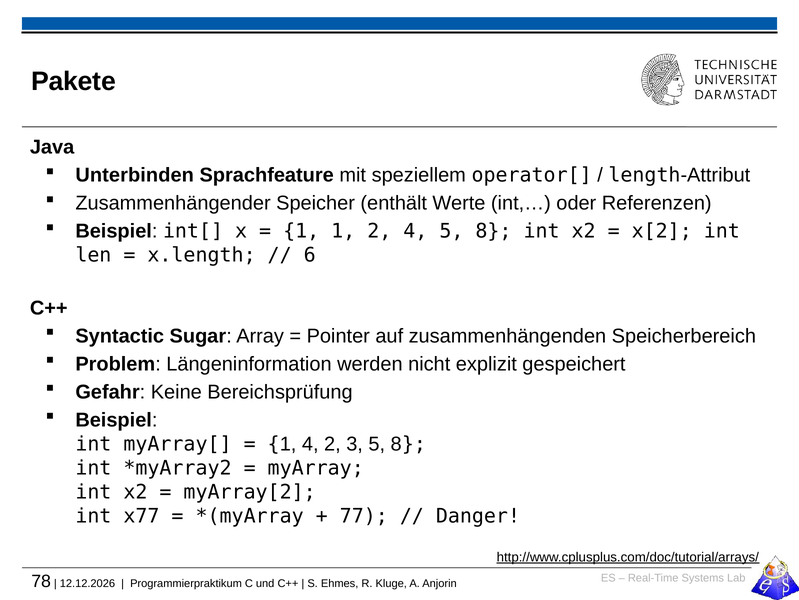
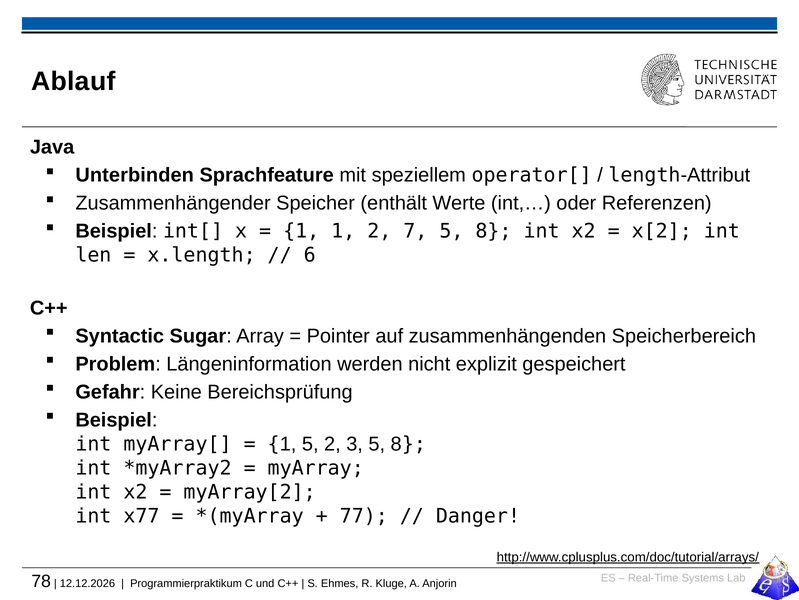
Pakete: Pakete -> Ablauf
2 4: 4 -> 7
1 4: 4 -> 5
